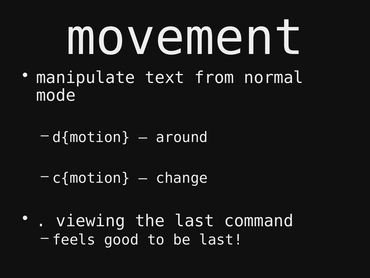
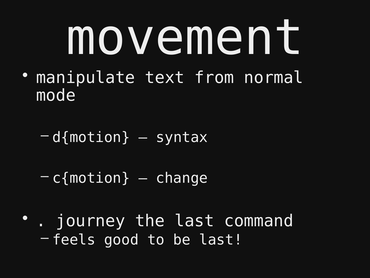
around: around -> syntax
viewing: viewing -> journey
